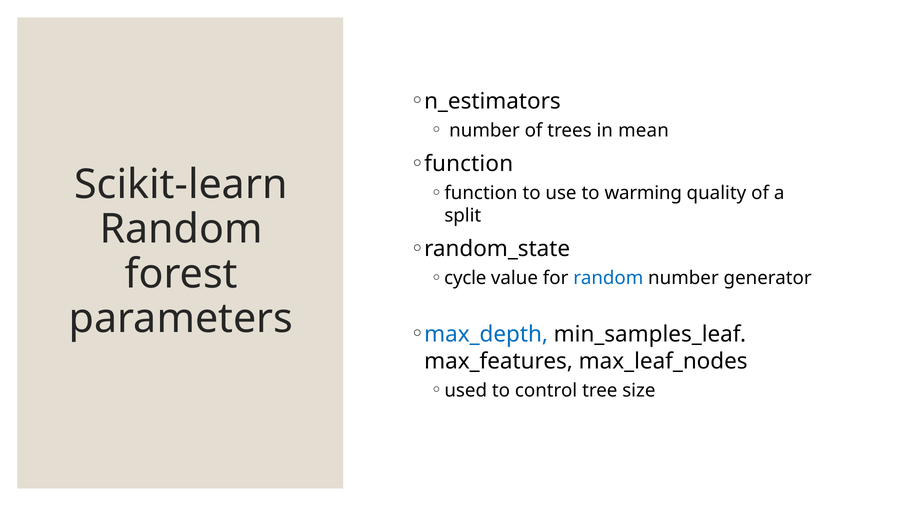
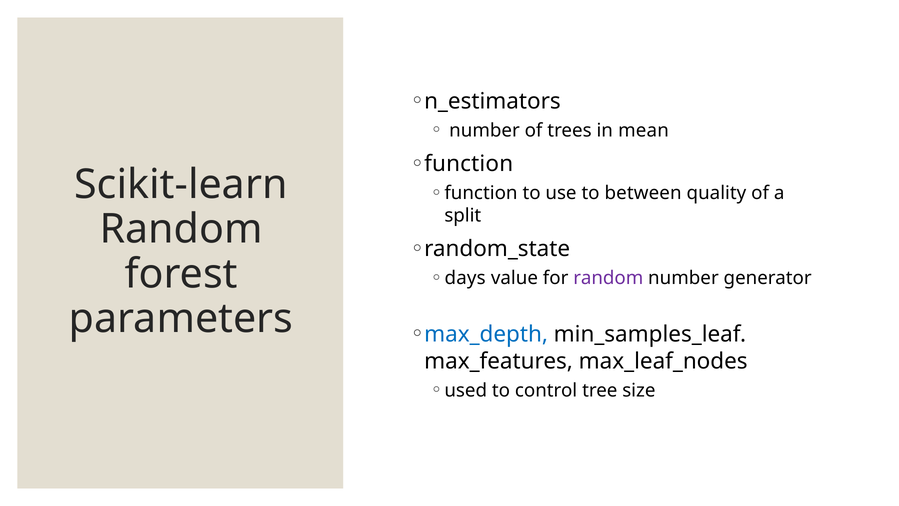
warming: warming -> between
cycle: cycle -> days
random at (608, 278) colour: blue -> purple
